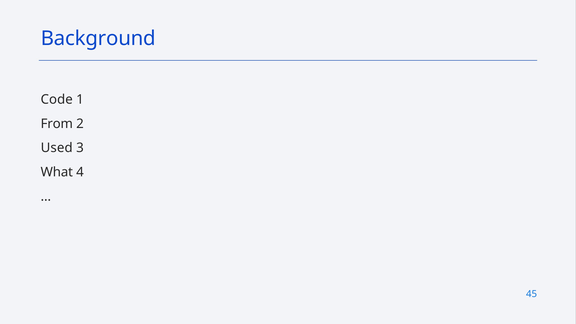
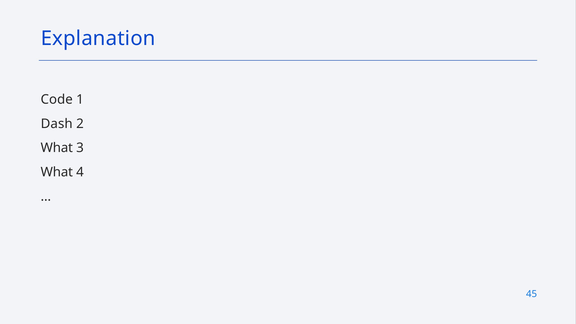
Background: Background -> Explanation
From: From -> Dash
Used at (57, 148): Used -> What
